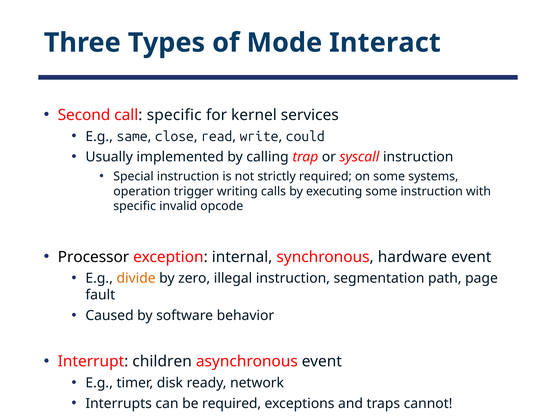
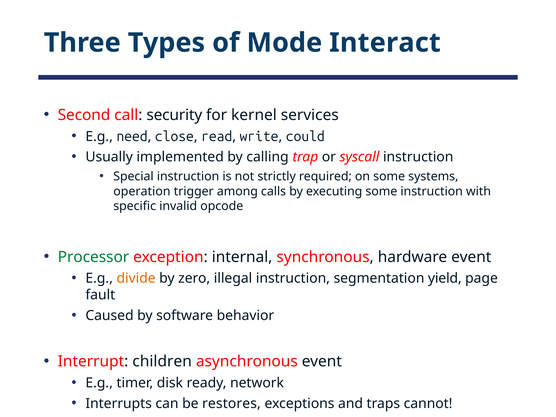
call specific: specific -> security
same: same -> need
writing: writing -> among
Processor colour: black -> green
path: path -> yield
be required: required -> restores
